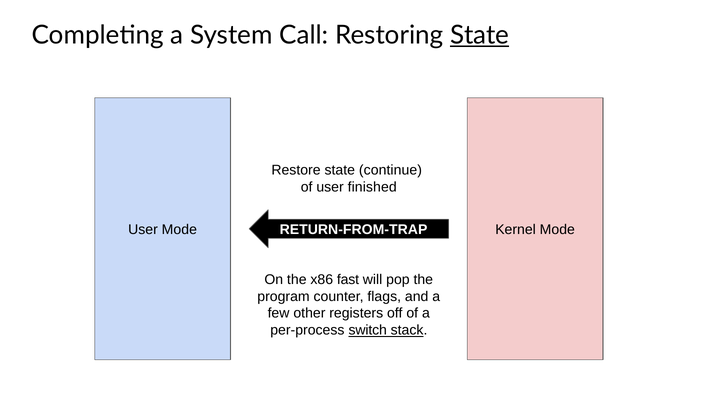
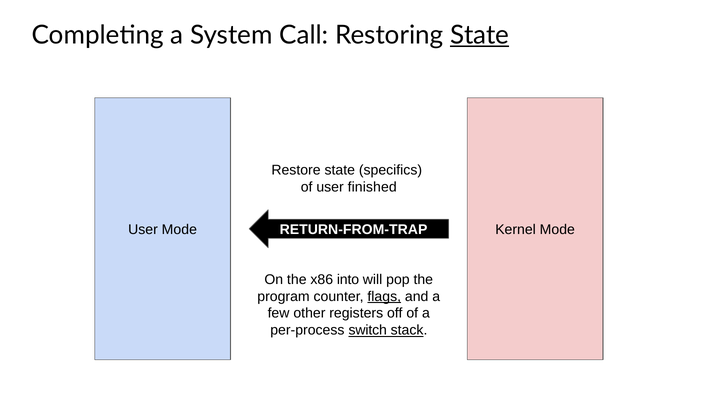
continue: continue -> specifics
fast: fast -> into
flags underline: none -> present
